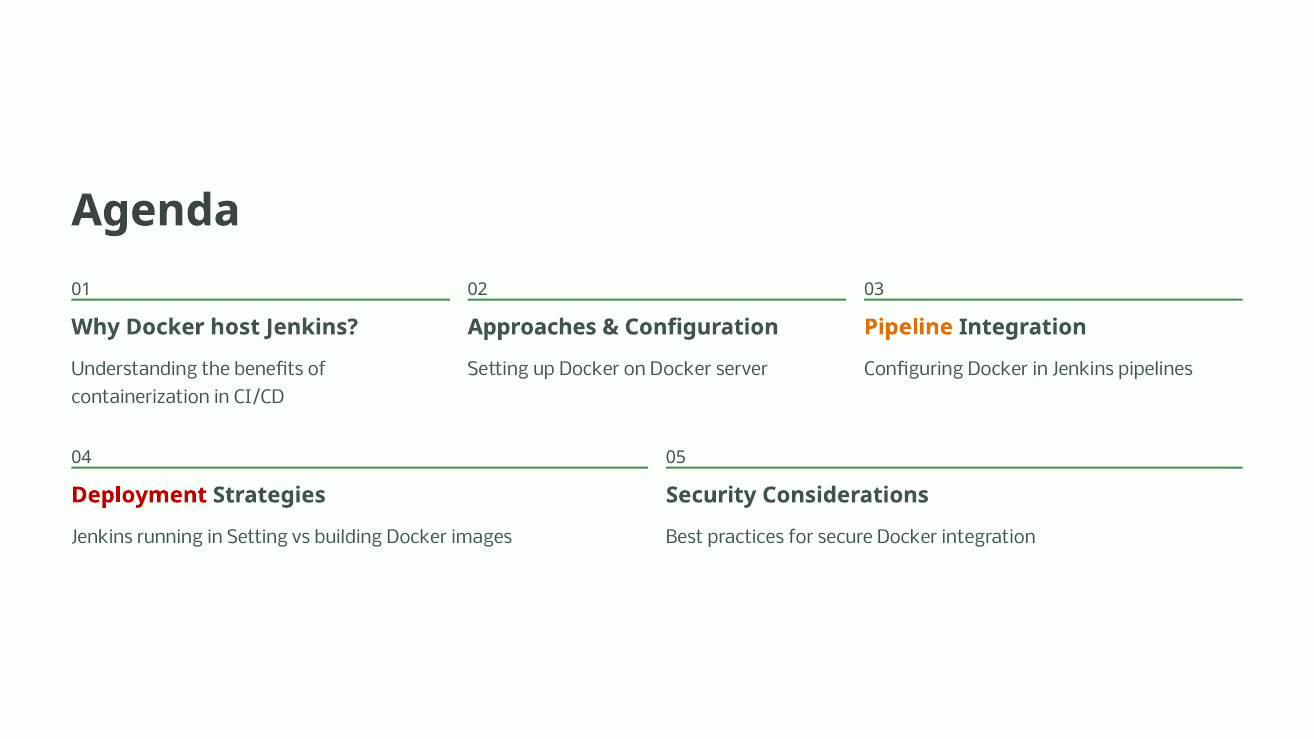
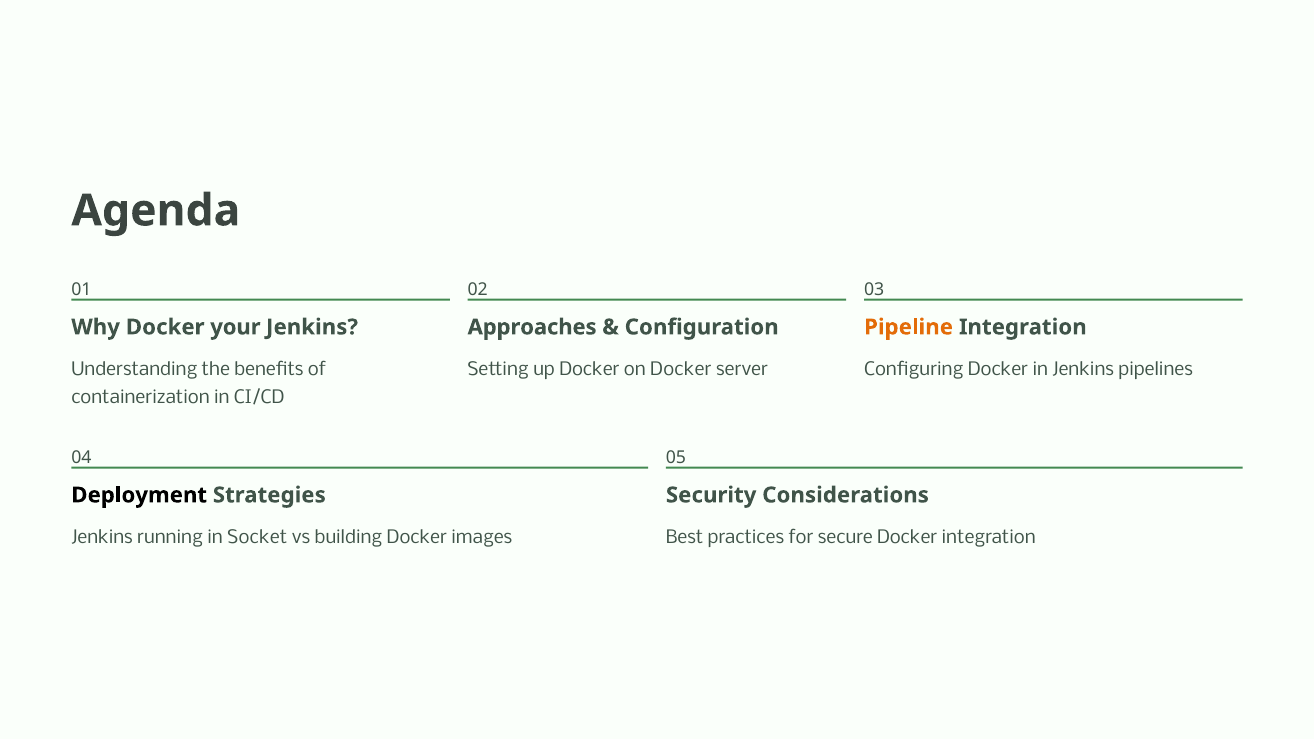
host: host -> your
Deployment colour: red -> black
in Setting: Setting -> Socket
